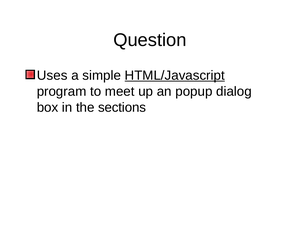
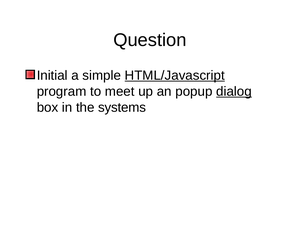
Uses: Uses -> Initial
dialog underline: none -> present
sections: sections -> systems
